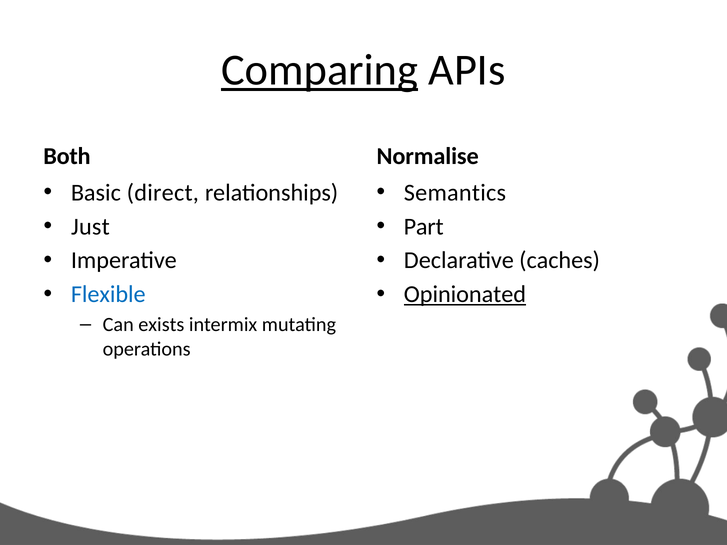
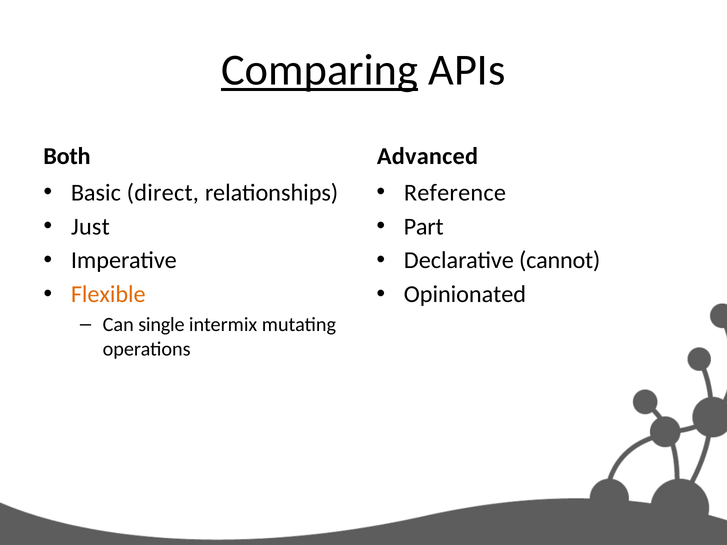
Normalise: Normalise -> Advanced
Semantics: Semantics -> Reference
caches: caches -> cannot
Flexible colour: blue -> orange
Opinionated underline: present -> none
exists: exists -> single
